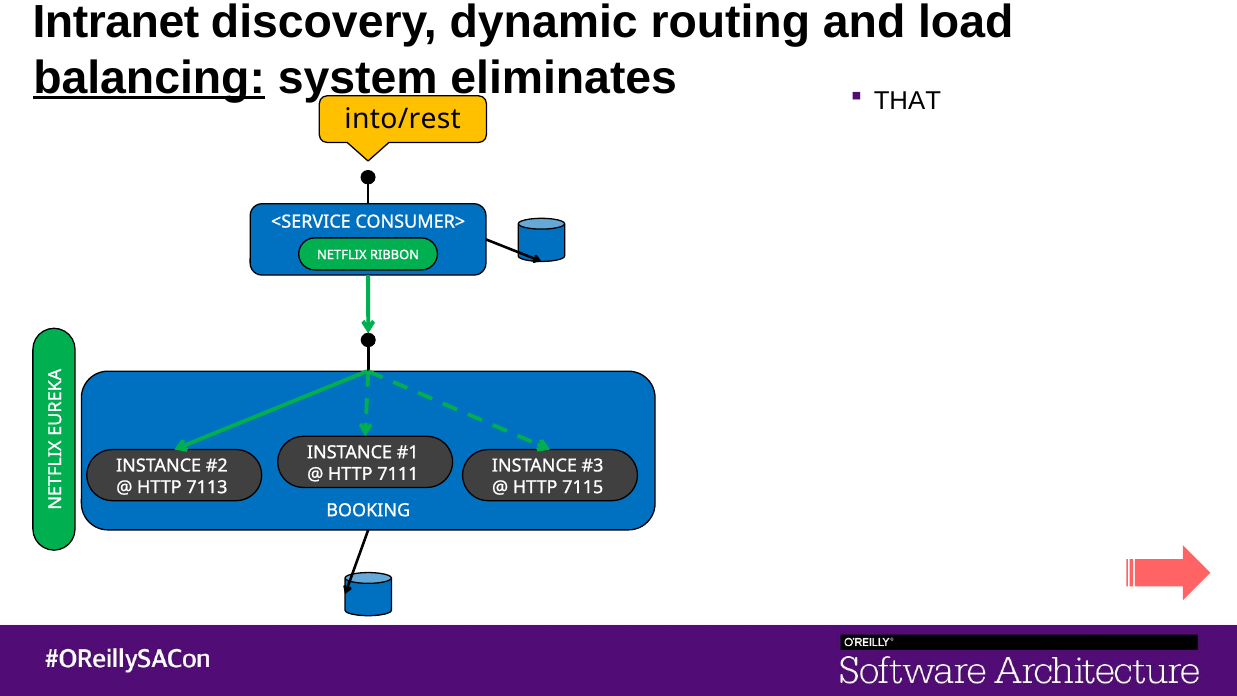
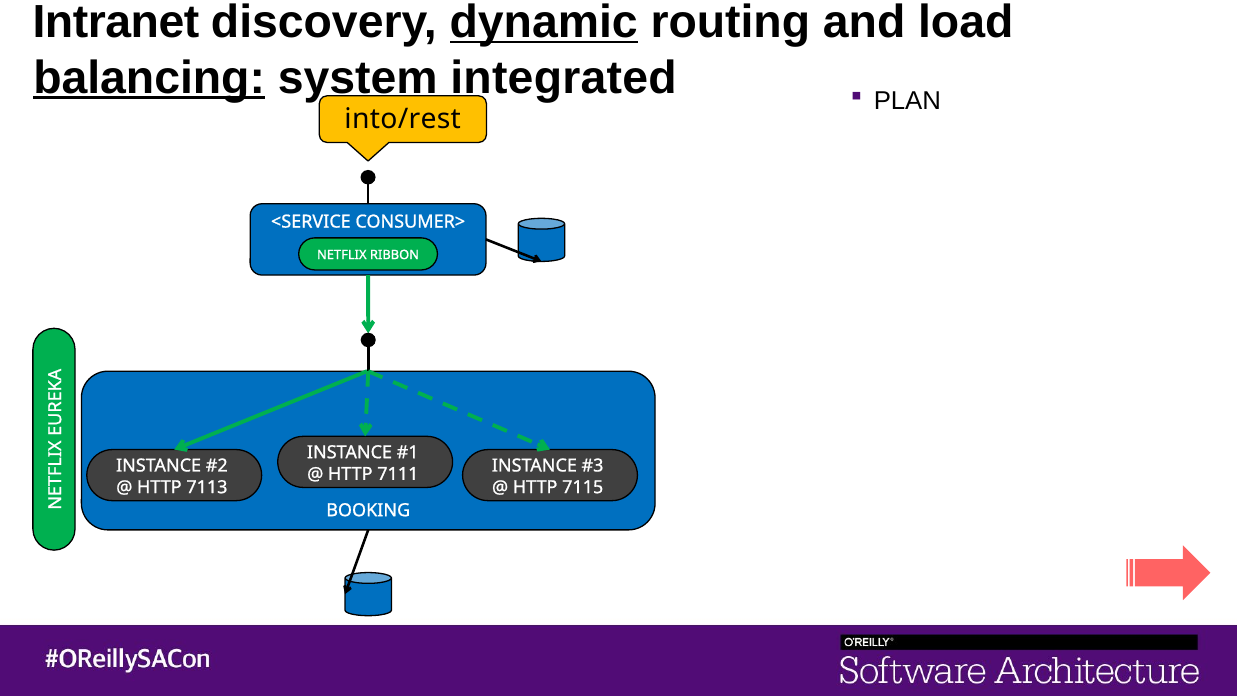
dynamic underline: none -> present
eliminates: eliminates -> integrated
THAT: THAT -> PLAN
